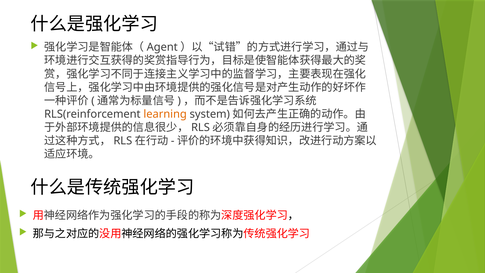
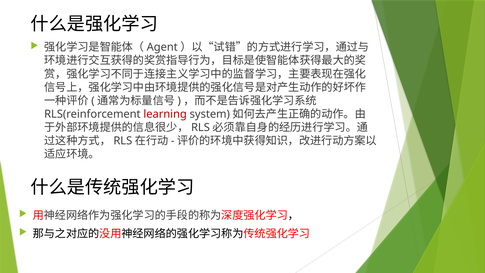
learning colour: orange -> red
